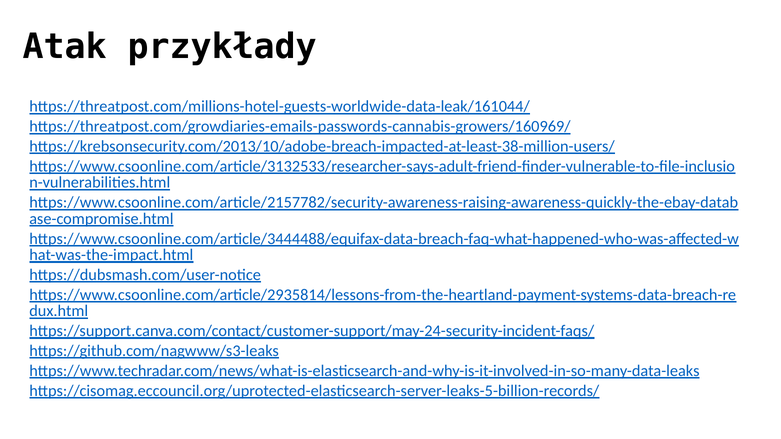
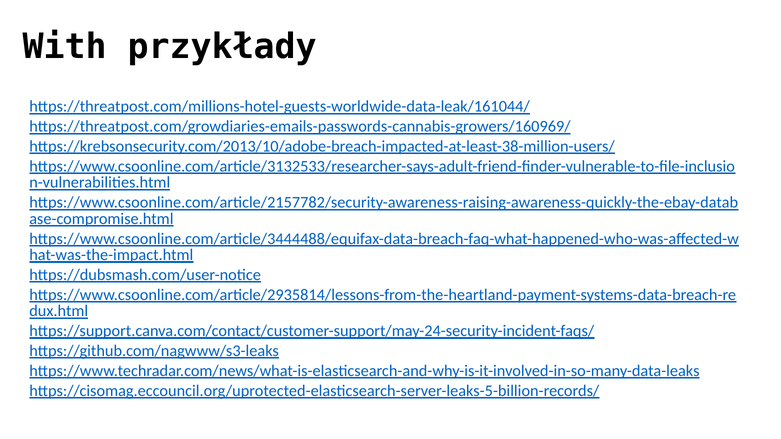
Atak: Atak -> With
